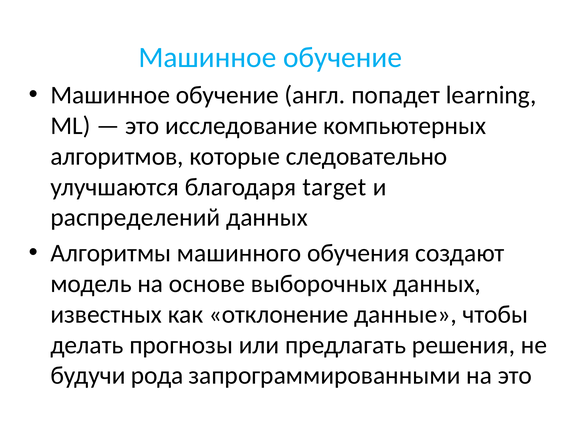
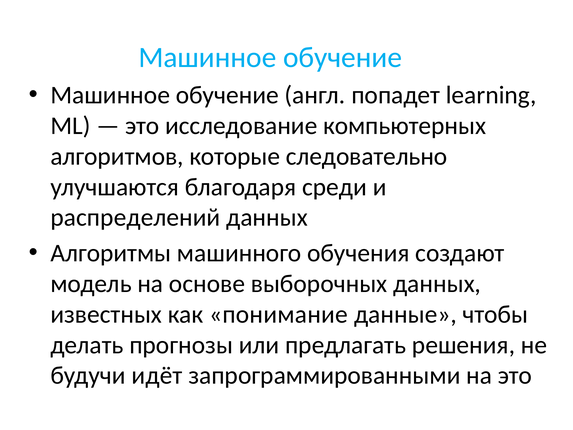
target: target -> среди
отклонение: отклонение -> понимание
рода: рода -> идёт
